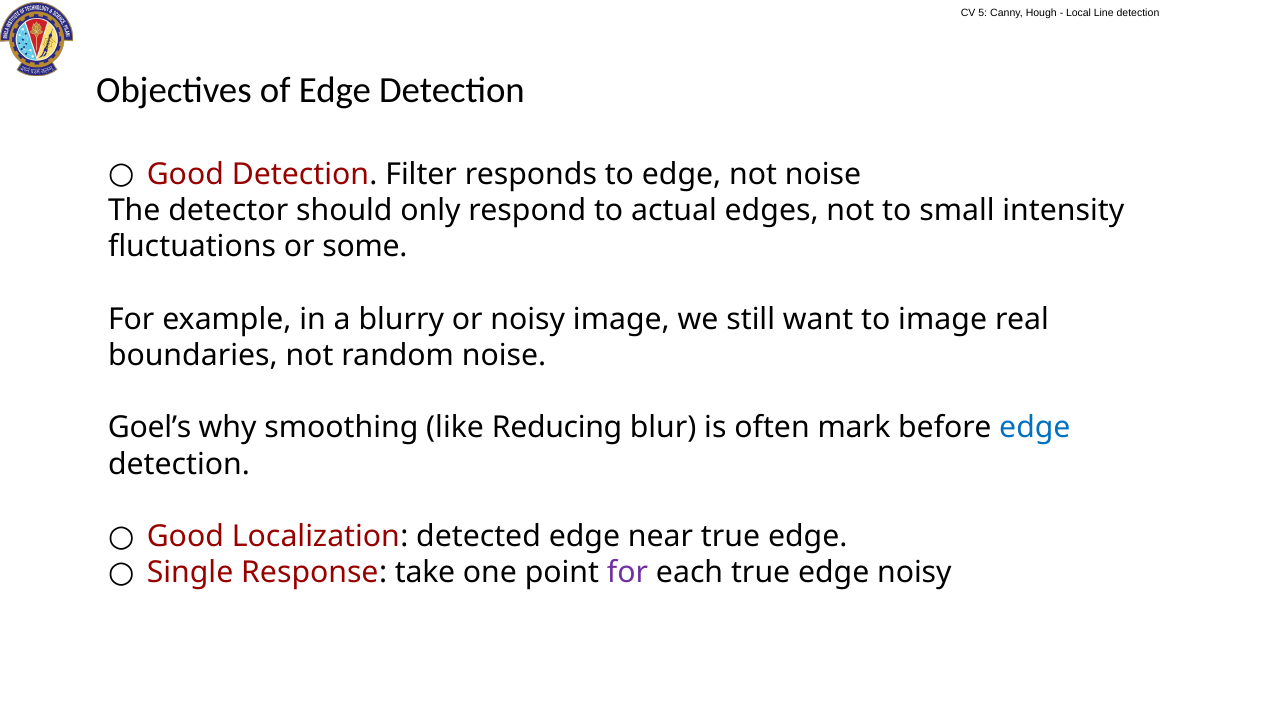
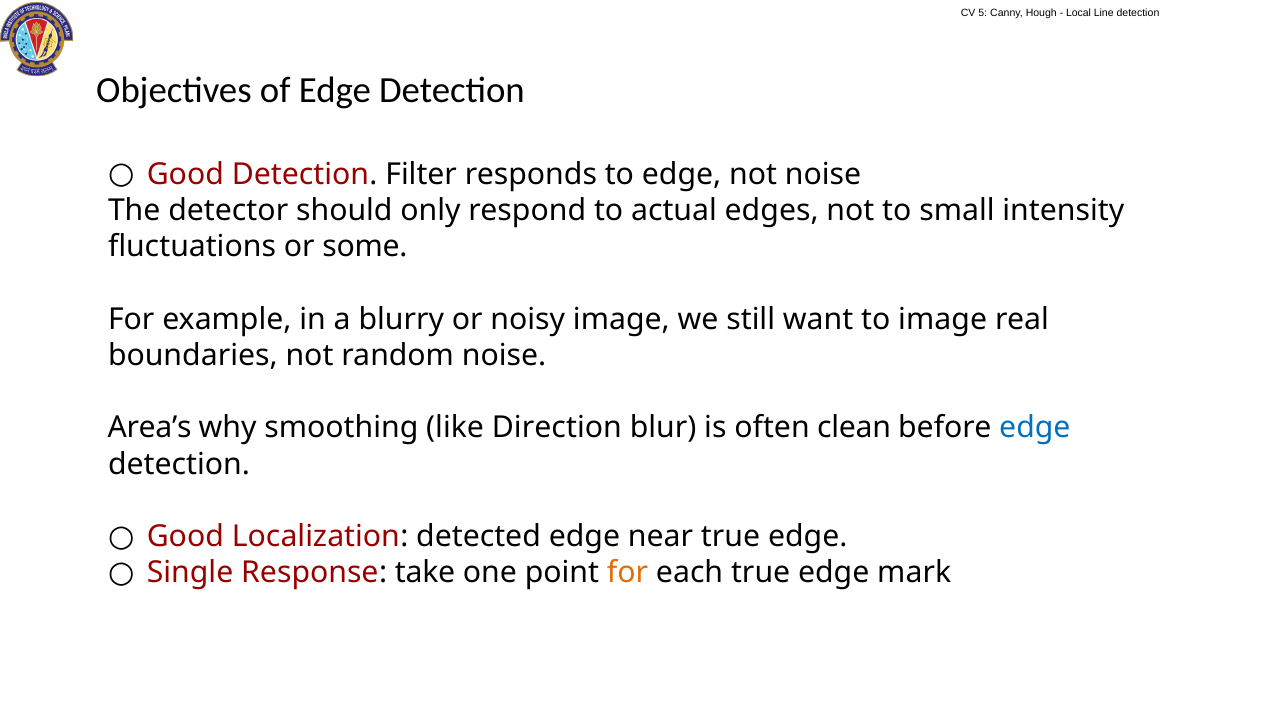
Goel’s: Goel’s -> Area’s
Reducing: Reducing -> Direction
mark: mark -> clean
for at (628, 573) colour: purple -> orange
edge noisy: noisy -> mark
